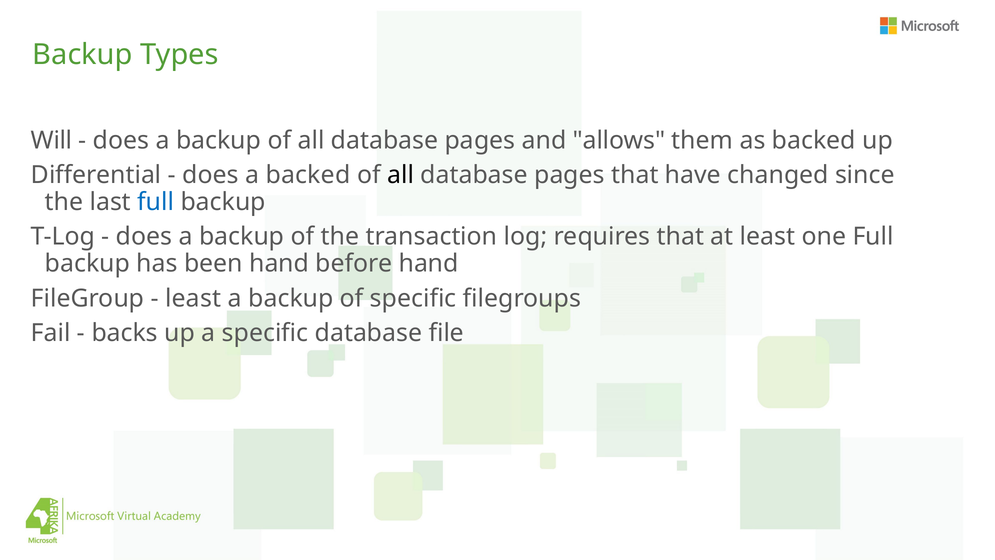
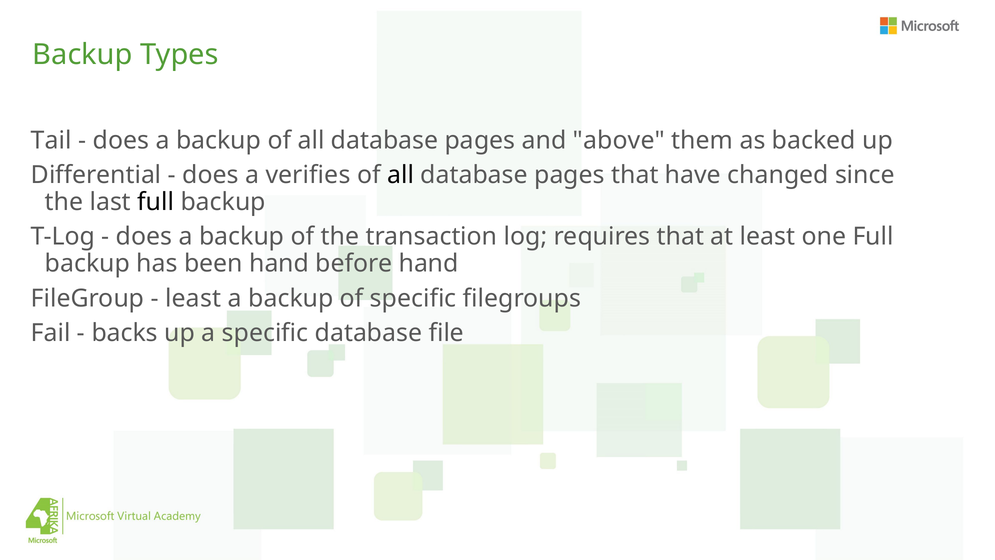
Will: Will -> Tail
allows: allows -> above
a backed: backed -> verifies
full at (156, 202) colour: blue -> black
